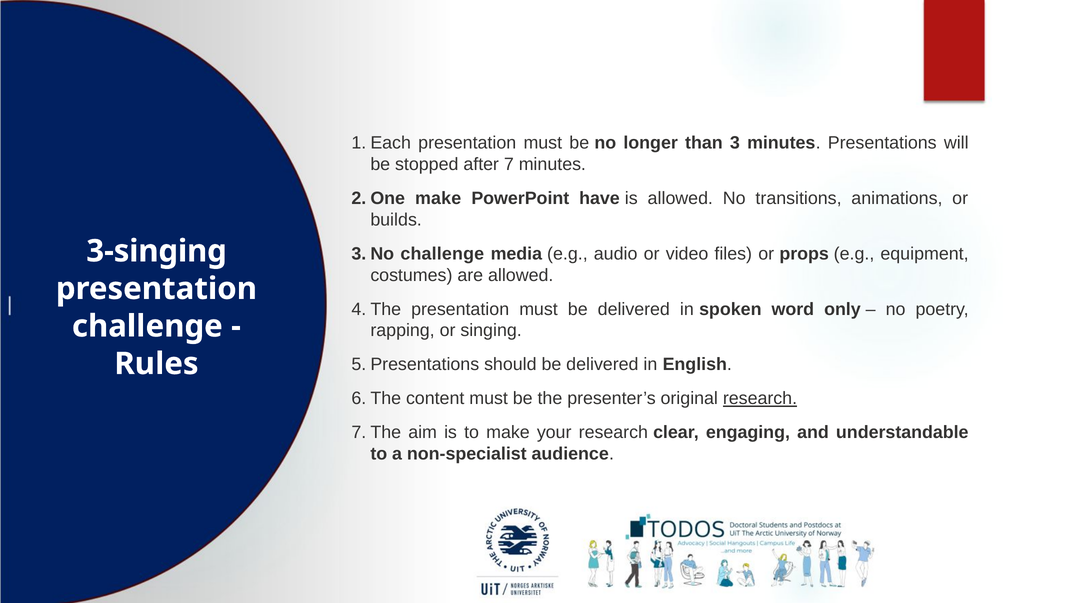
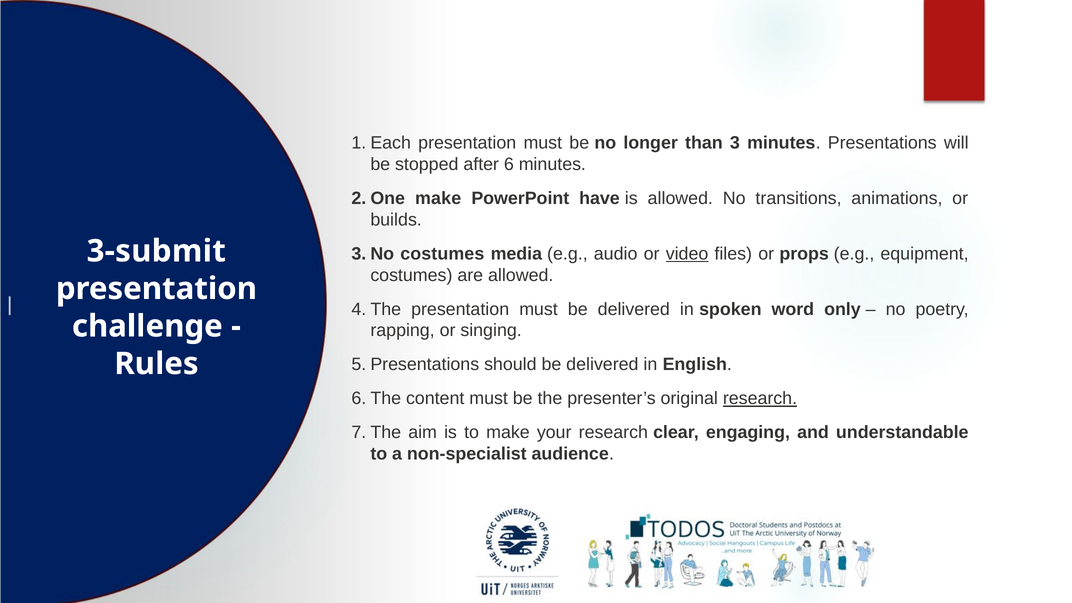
7: 7 -> 6
challenge at (442, 254): challenge -> costumes
video underline: none -> present
3-singing: 3-singing -> 3-submit
